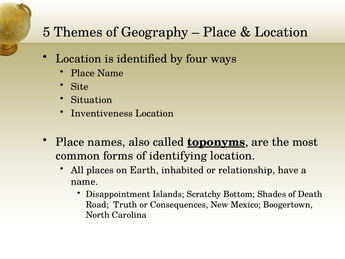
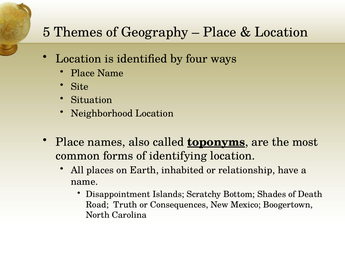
Inventiveness: Inventiveness -> Neighborhood
